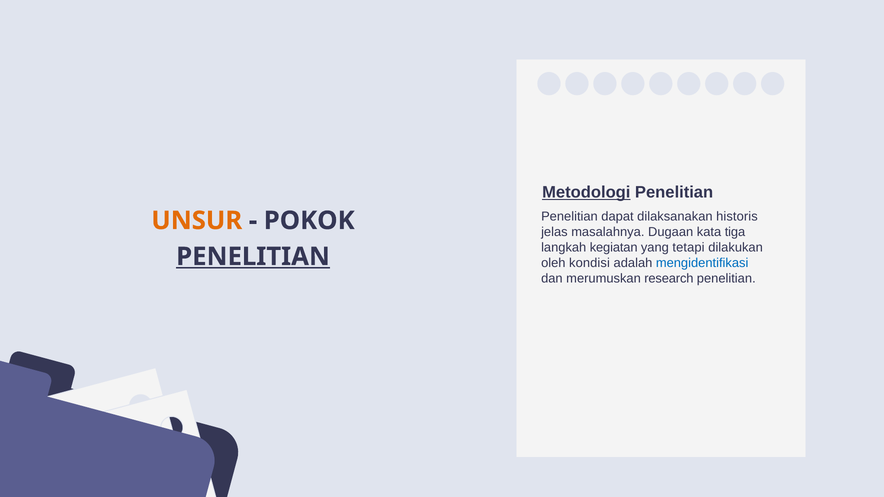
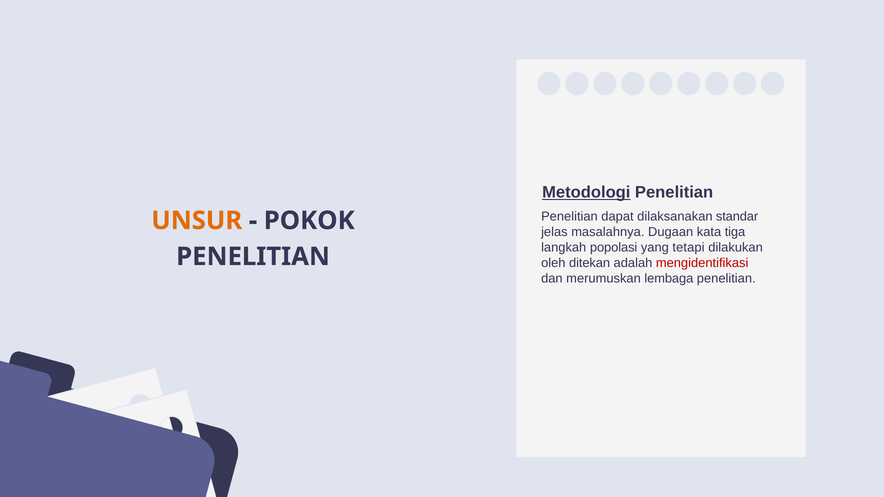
historis: historis -> standar
kegiatan: kegiatan -> popolasi
PENELITIAN at (253, 257) underline: present -> none
kondisi: kondisi -> ditekan
mengidentifikasi colour: blue -> red
research: research -> lembaga
